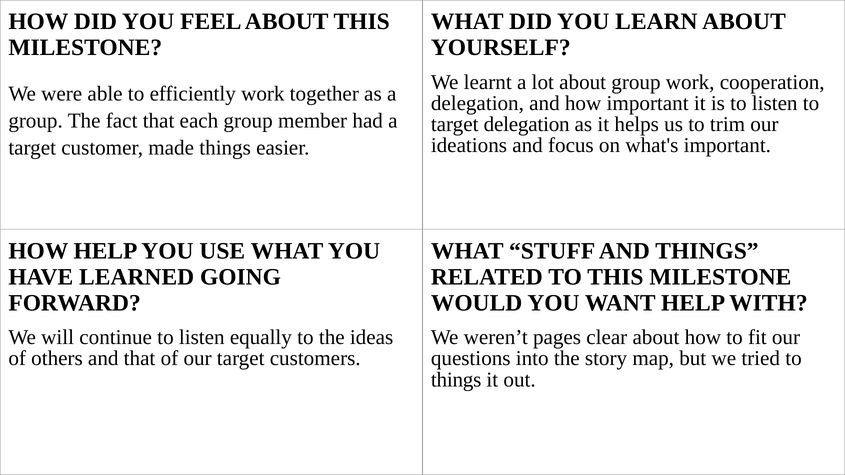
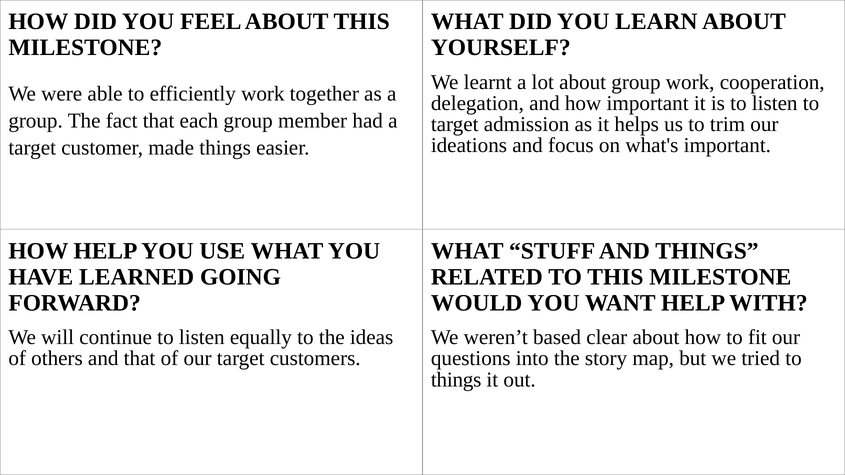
target delegation: delegation -> admission
pages: pages -> based
